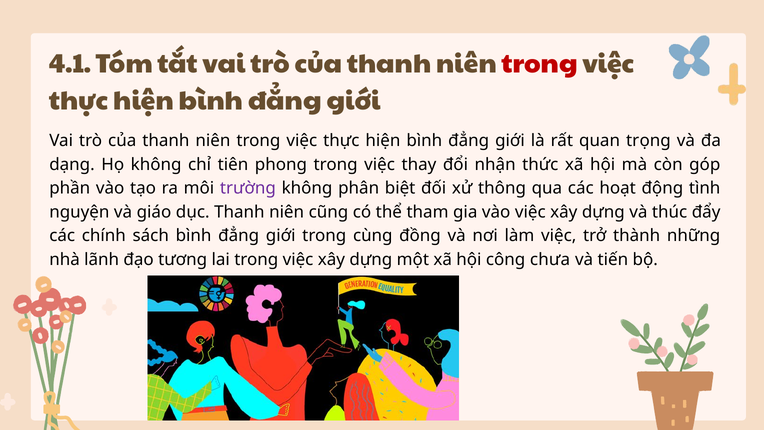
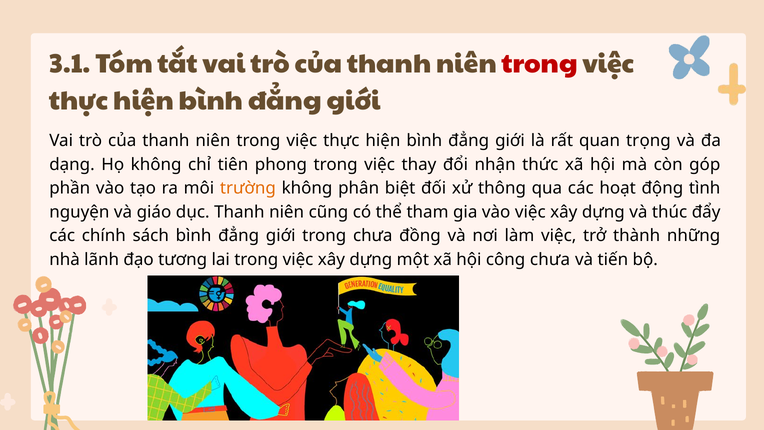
4.1: 4.1 -> 3.1
trường colour: purple -> orange
trong cùng: cùng -> chưa
